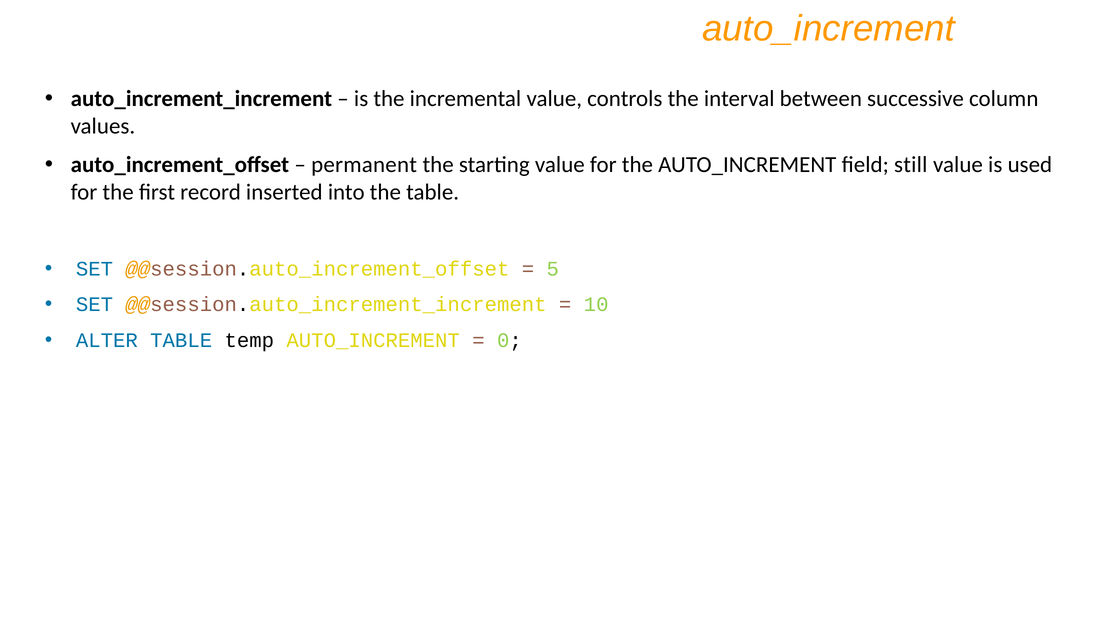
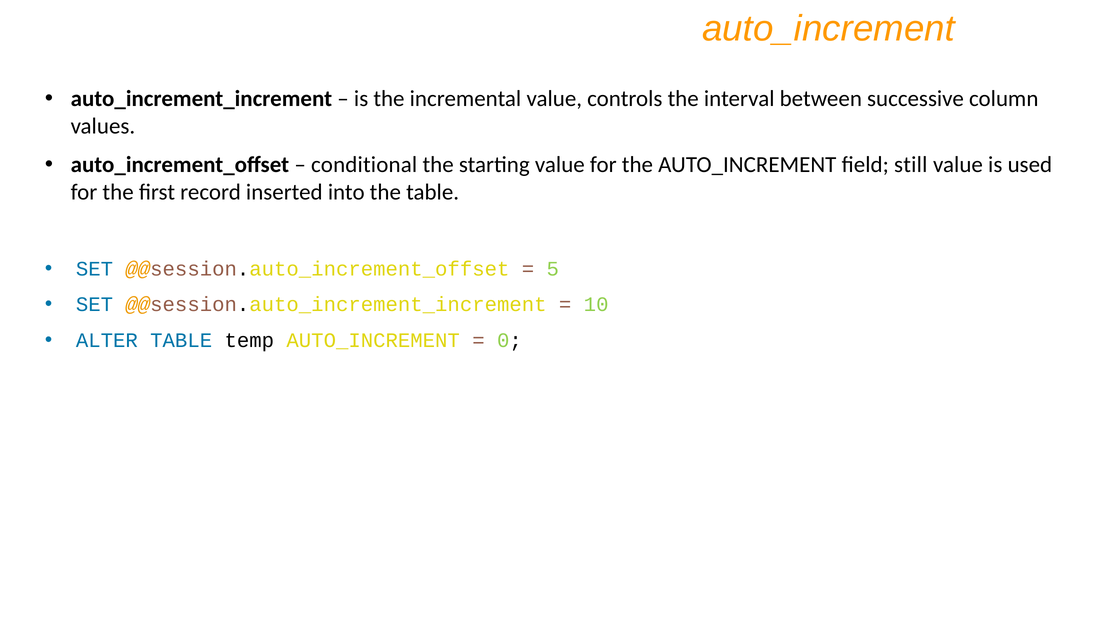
permanent: permanent -> conditional
